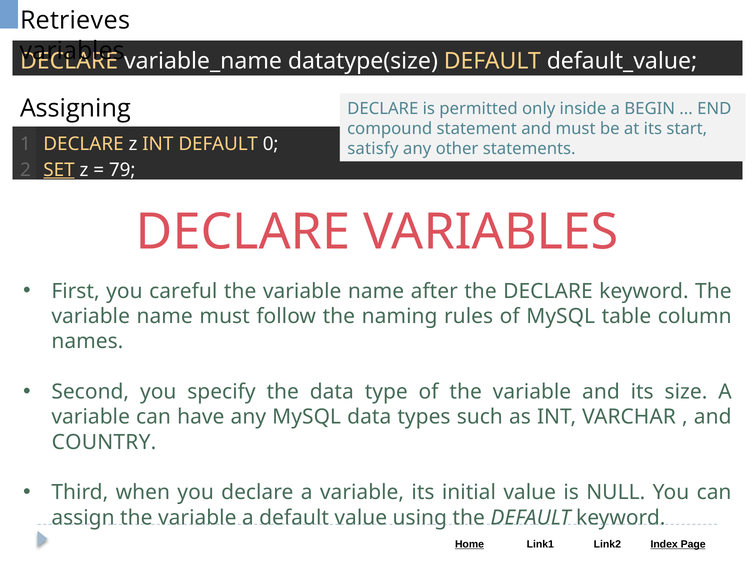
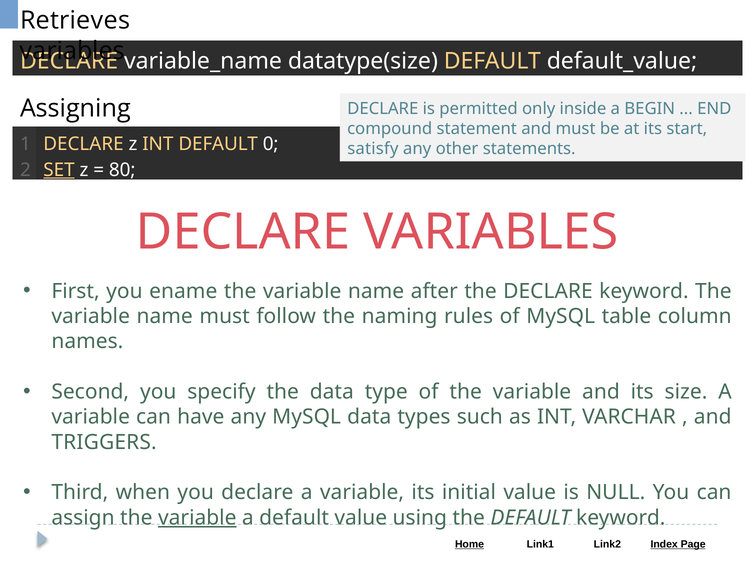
79: 79 -> 80
careful: careful -> ename
COUNTRY: COUNTRY -> TRIGGERS
variable at (197, 518) underline: none -> present
